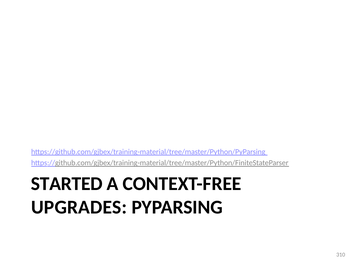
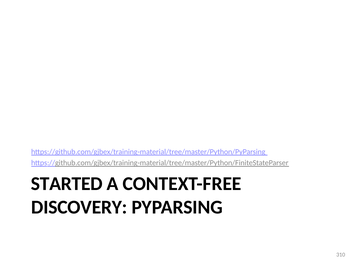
UPGRADES: UPGRADES -> DISCOVERY
